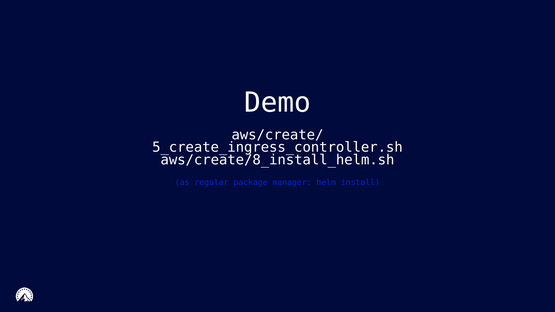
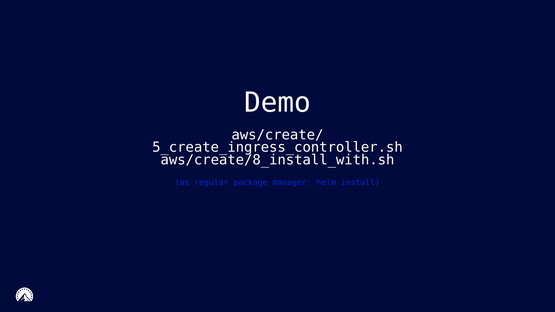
aws/create/8_install_helm.sh: aws/create/8_install_helm.sh -> aws/create/8_install_with.sh
